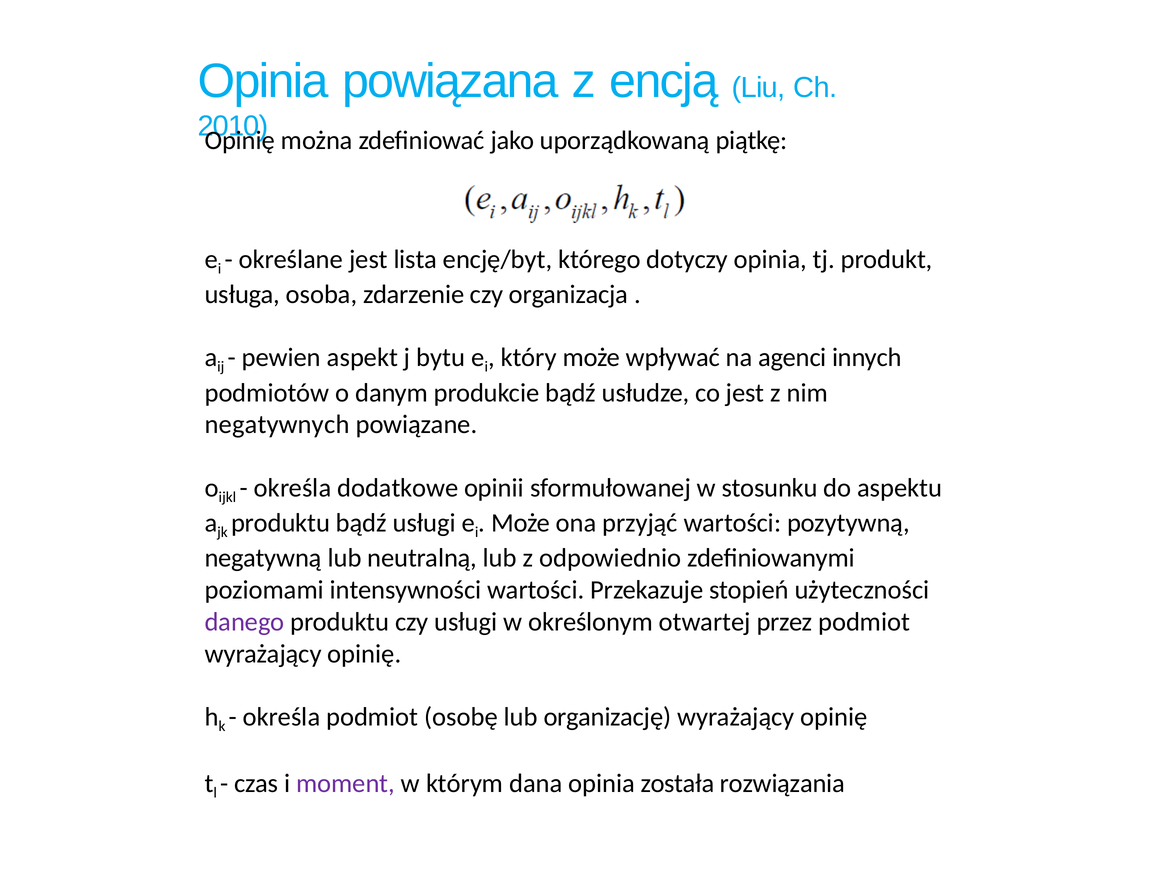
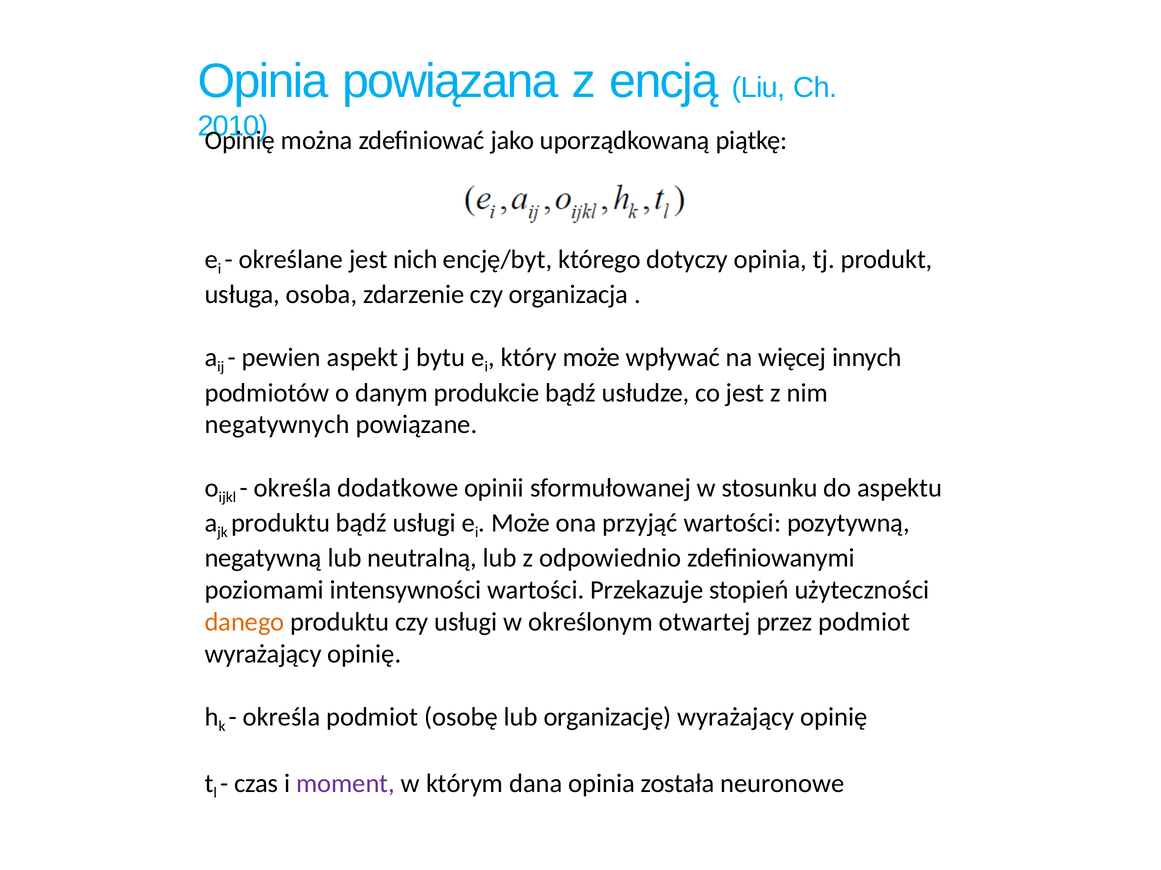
lista: lista -> nich
agenci: agenci -> więcej
danego colour: purple -> orange
rozwiązania: rozwiązania -> neuronowe
